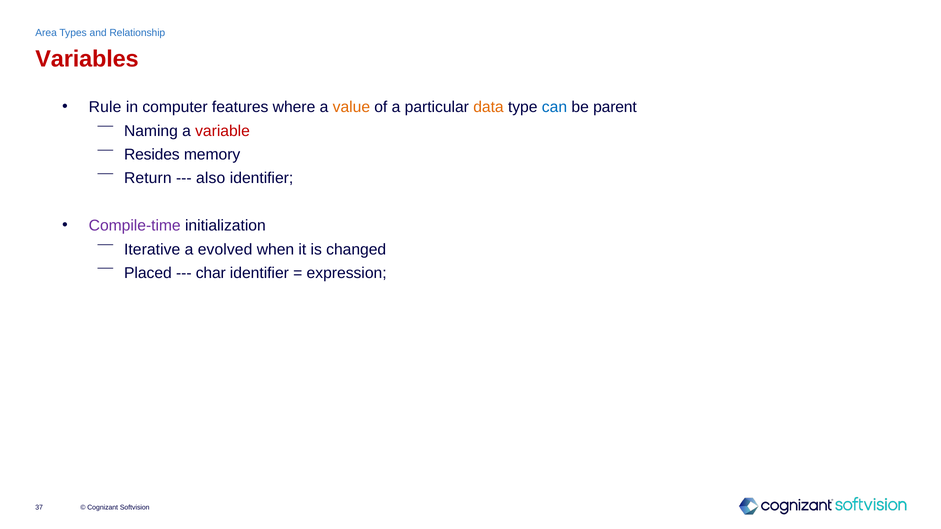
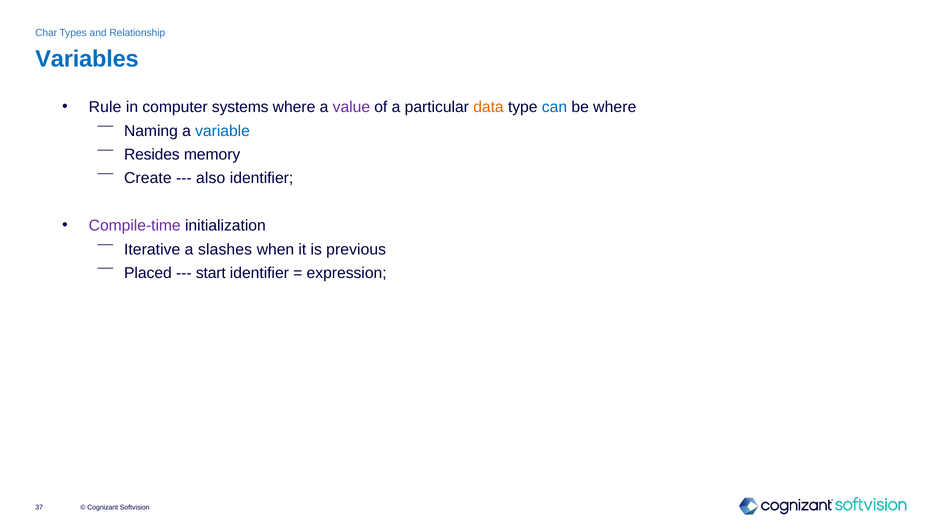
Area: Area -> Char
Variables colour: red -> blue
features: features -> systems
value colour: orange -> purple
be parent: parent -> where
variable colour: red -> blue
Return: Return -> Create
evolved: evolved -> slashes
changed: changed -> previous
char: char -> start
